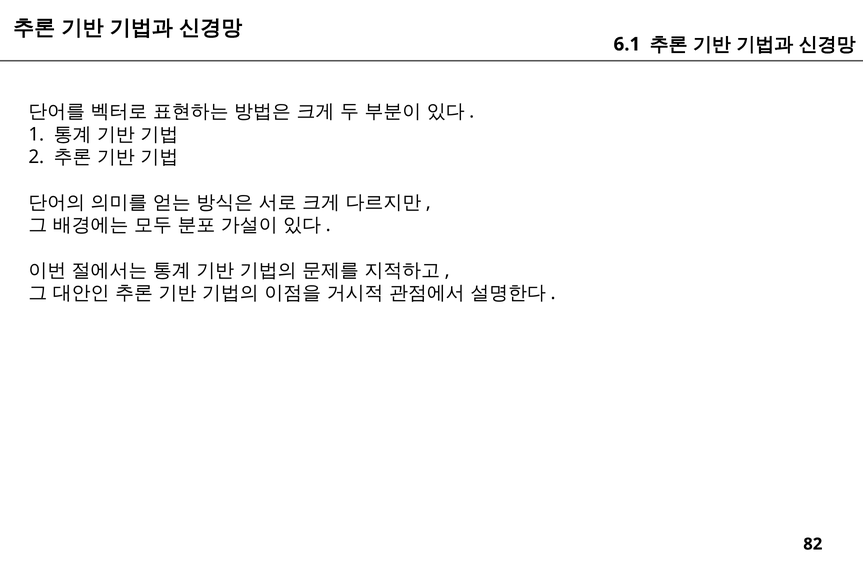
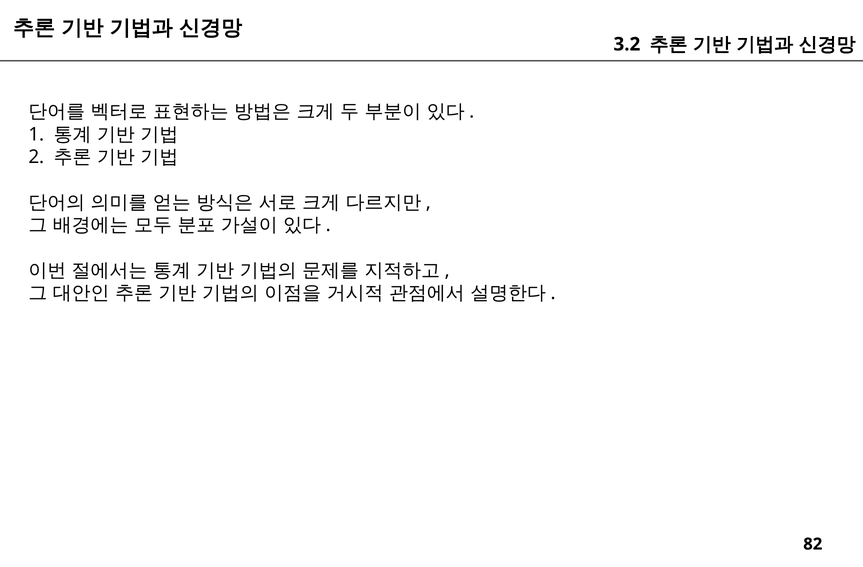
6.1: 6.1 -> 3.2
